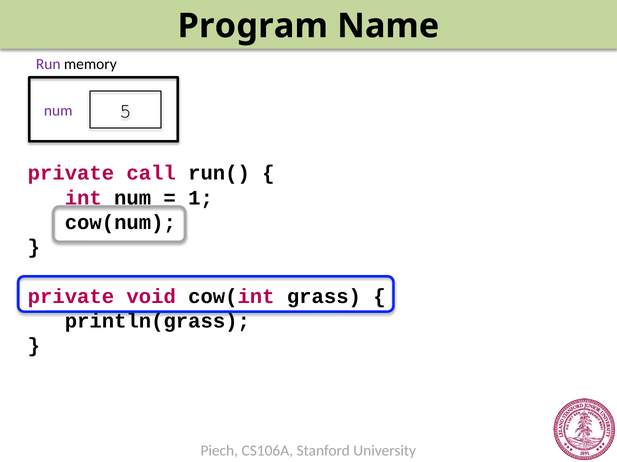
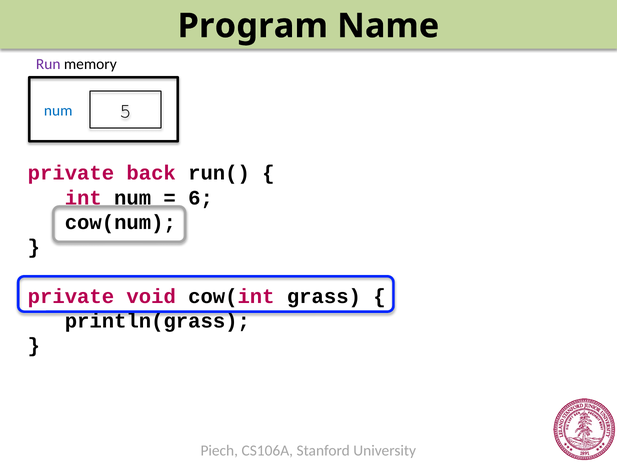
num at (58, 111) colour: purple -> blue
call: call -> back
1: 1 -> 6
